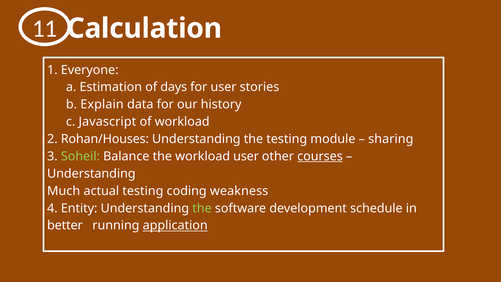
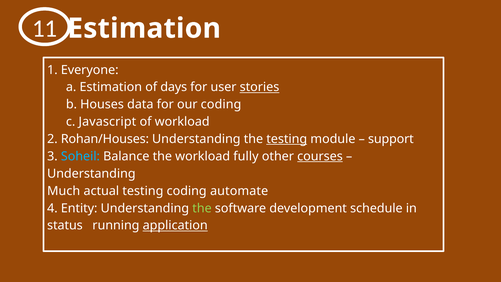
Calculation at (144, 28): Calculation -> Estimation
stories underline: none -> present
Explain: Explain -> Houses
our history: history -> coding
testing at (287, 139) underline: none -> present
sharing: sharing -> support
Soheil colour: light green -> light blue
workload user: user -> fully
weakness: weakness -> automate
better: better -> status
